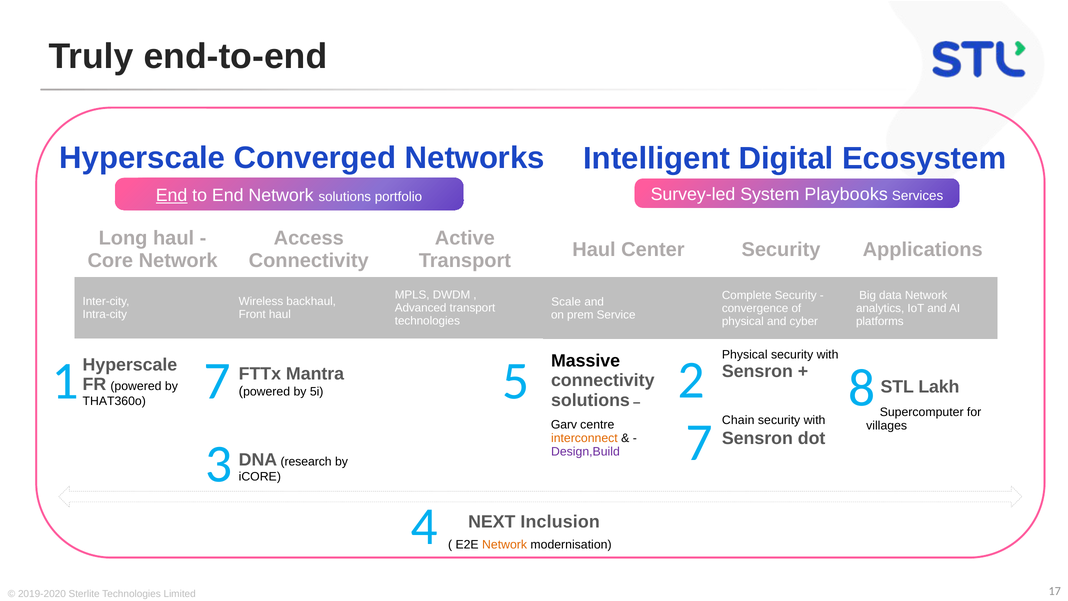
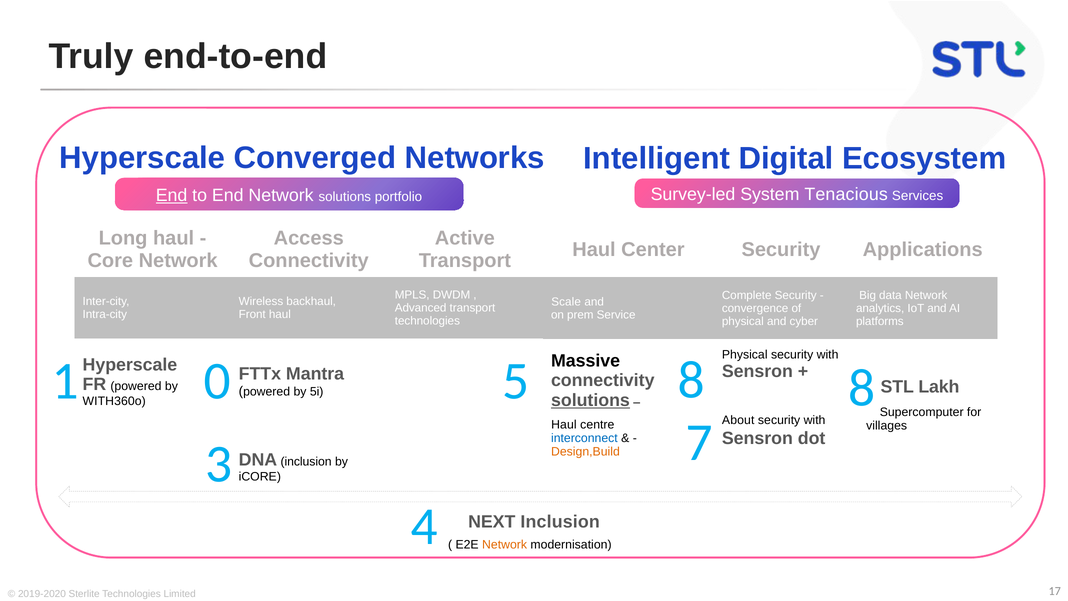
Playbooks: Playbooks -> Tenacious
5 2: 2 -> 8
1 7: 7 -> 0
solutions at (590, 400) underline: none -> present
THAT360o: THAT360o -> WITH360o
Chain: Chain -> About
Garv at (564, 424): Garv -> Haul
interconnect colour: orange -> blue
Design,Build colour: purple -> orange
DNA research: research -> inclusion
